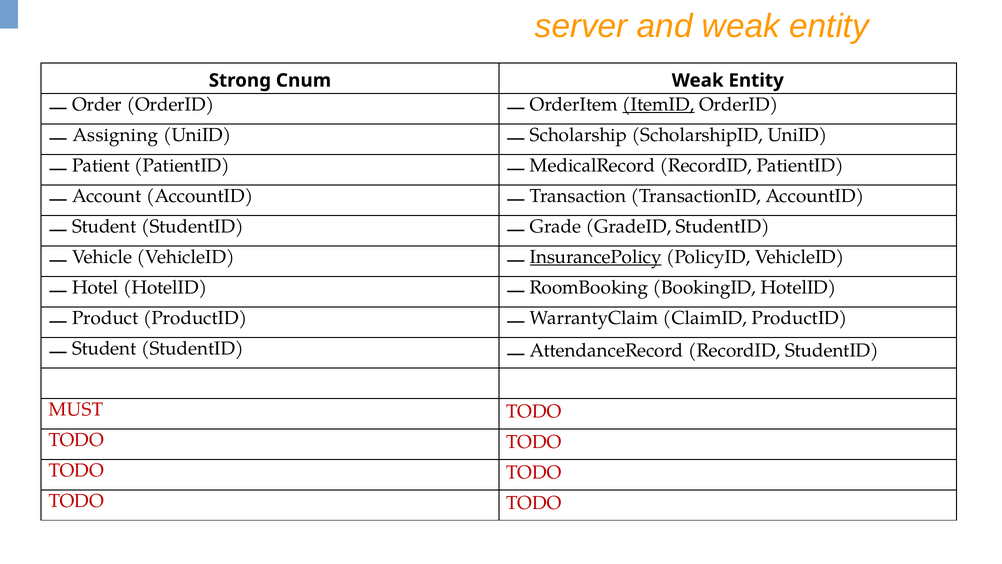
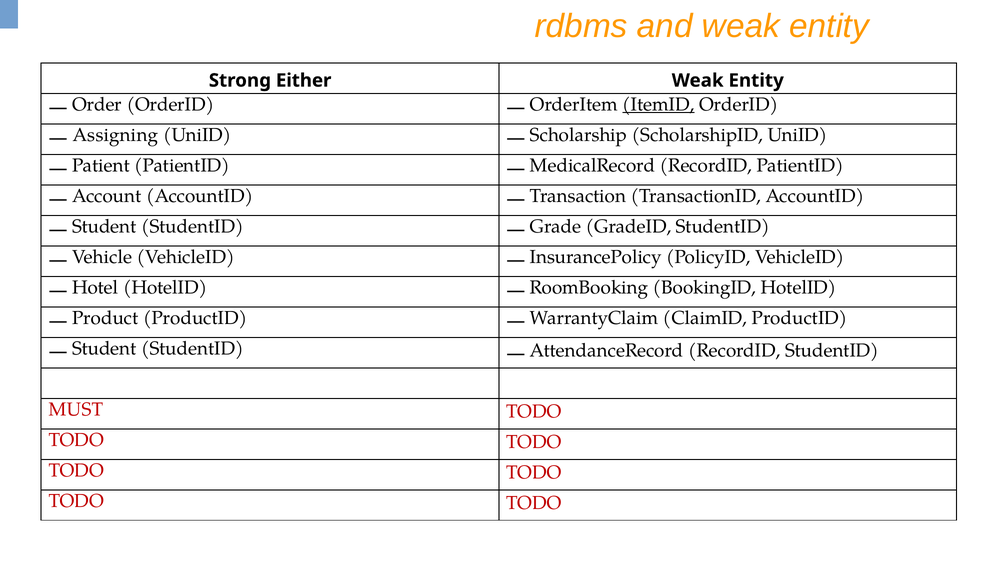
server: server -> rdbms
Cnum: Cnum -> Either
InsurancePolicy underline: present -> none
